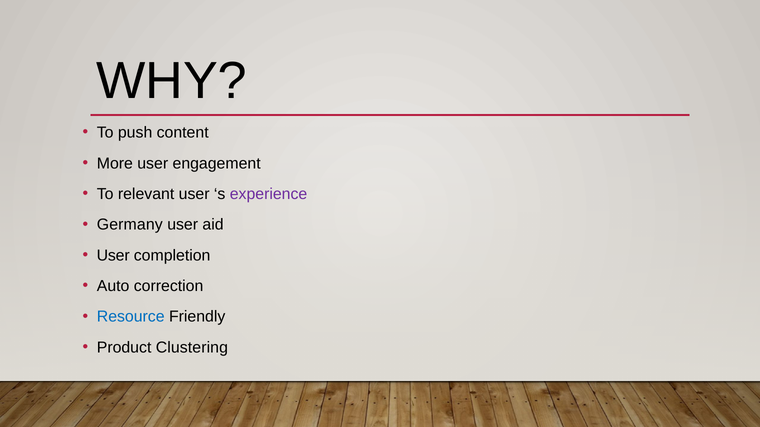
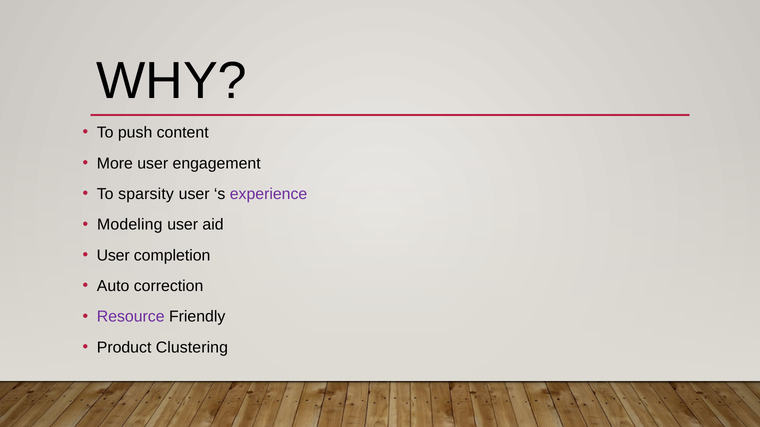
relevant: relevant -> sparsity
Germany: Germany -> Modeling
Resource colour: blue -> purple
